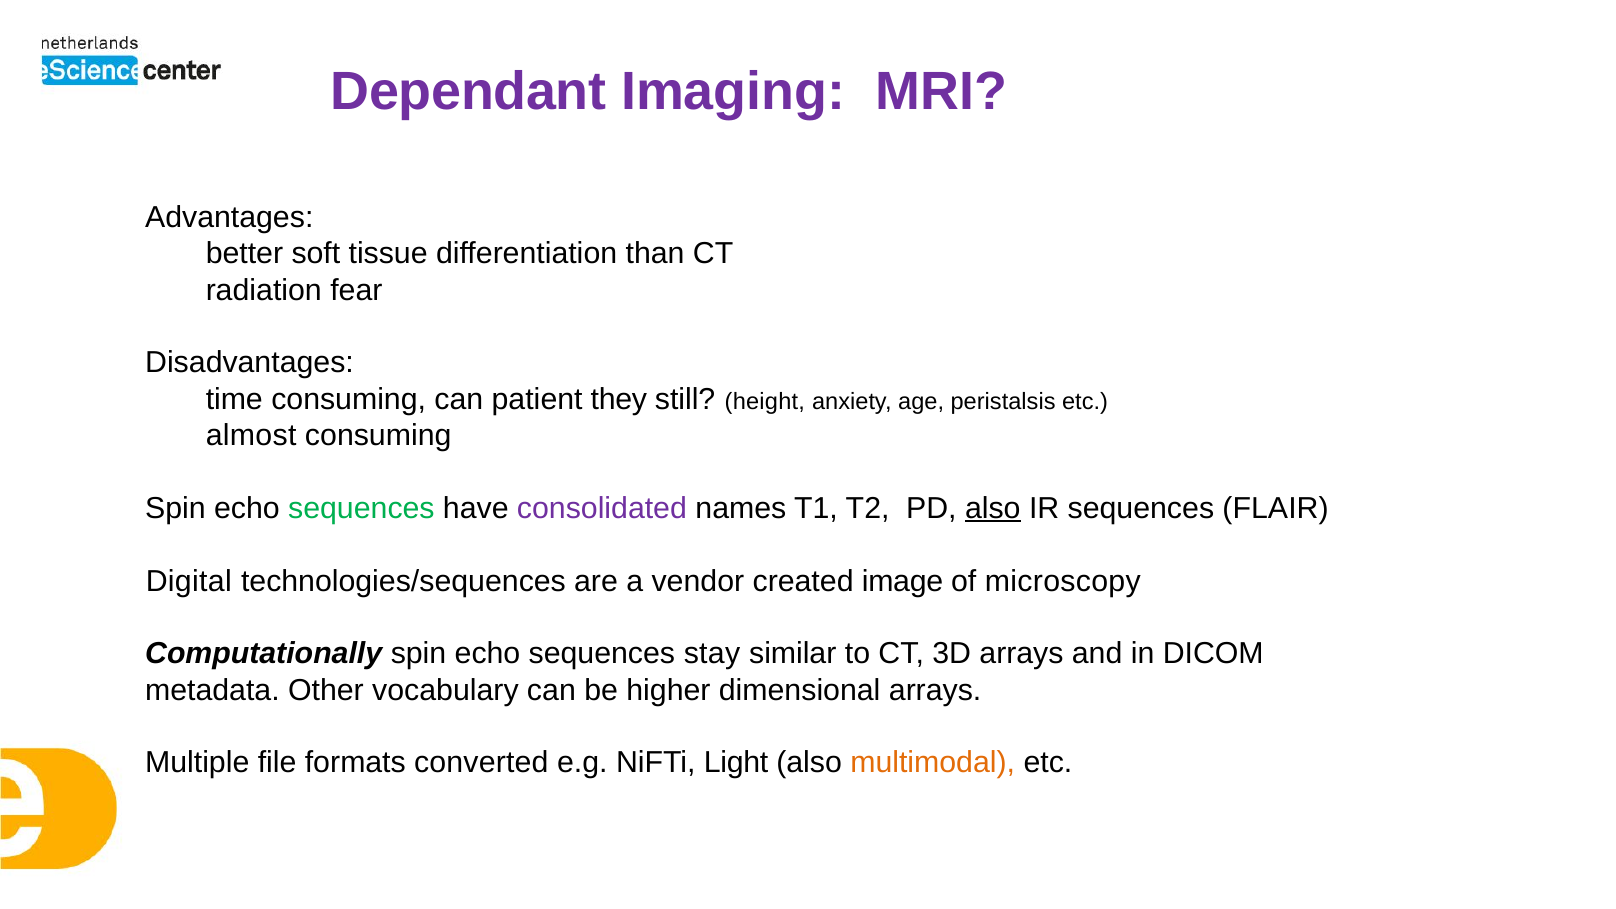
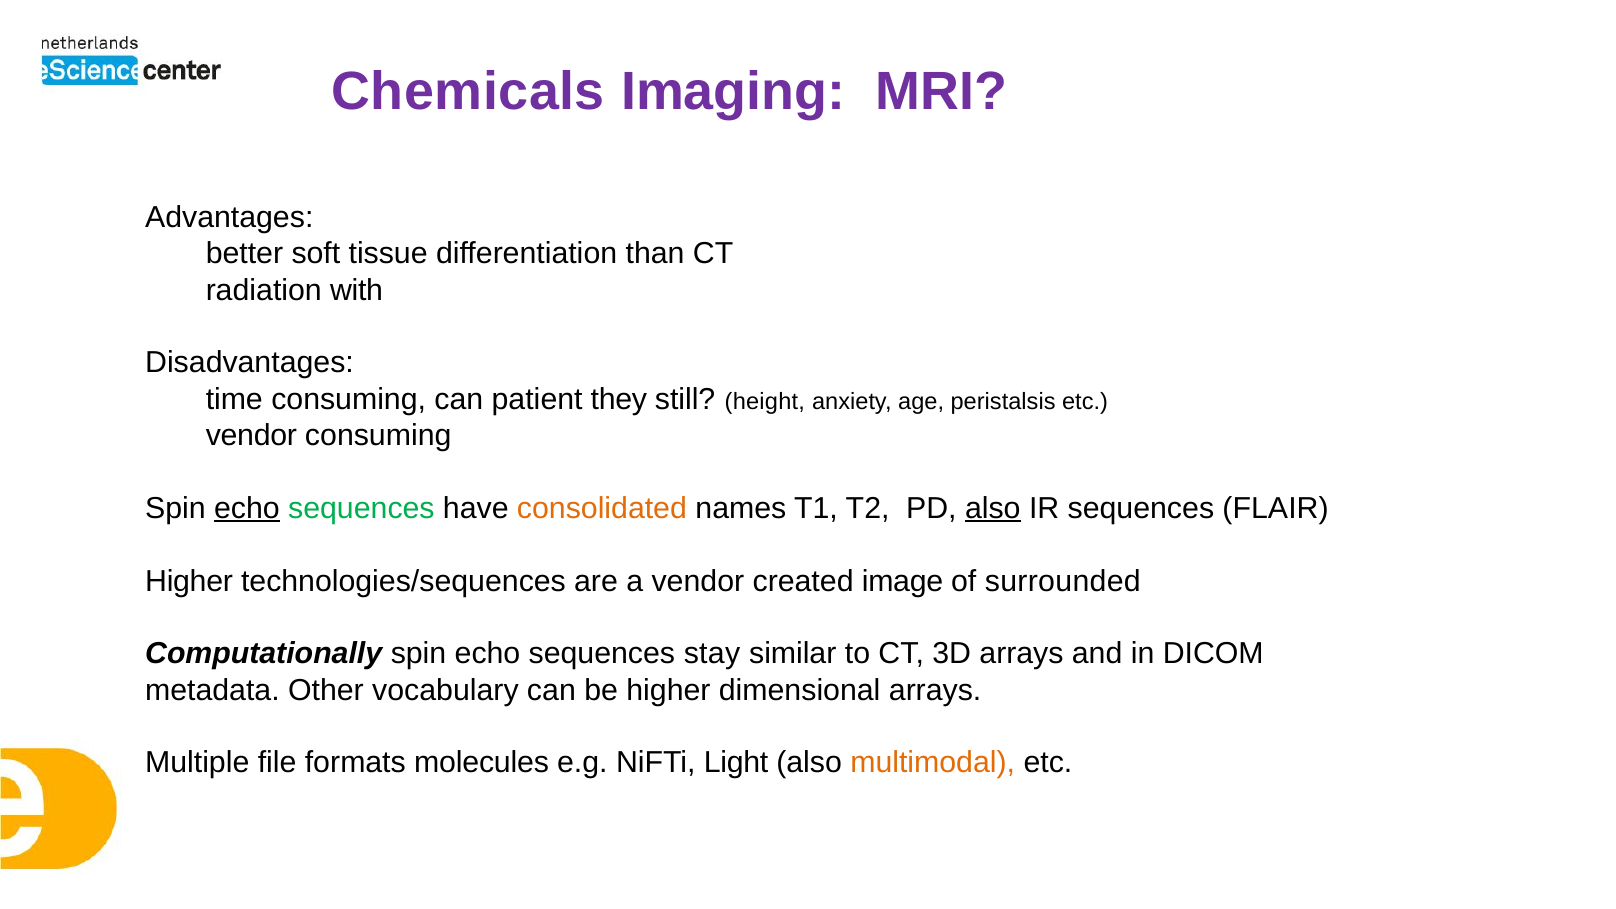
Dependant: Dependant -> Chemicals
fear: fear -> with
almost at (251, 436): almost -> vendor
echo at (247, 508) underline: none -> present
consolidated colour: purple -> orange
Digital at (189, 581): Digital -> Higher
microscopy: microscopy -> surrounded
converted: converted -> molecules
